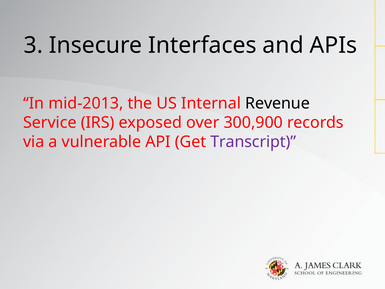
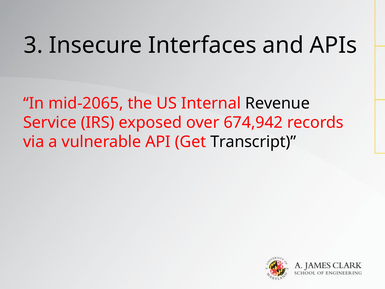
mid-2013: mid-2013 -> mid-2065
300,900: 300,900 -> 674,942
Transcript colour: purple -> black
